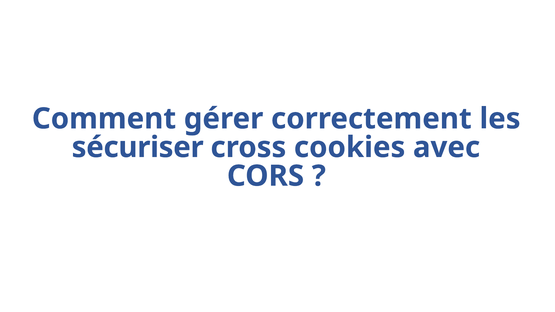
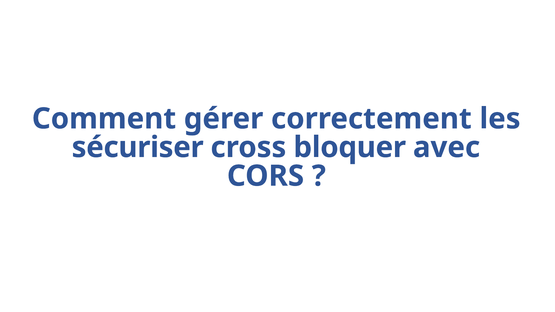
cookies: cookies -> bloquer
